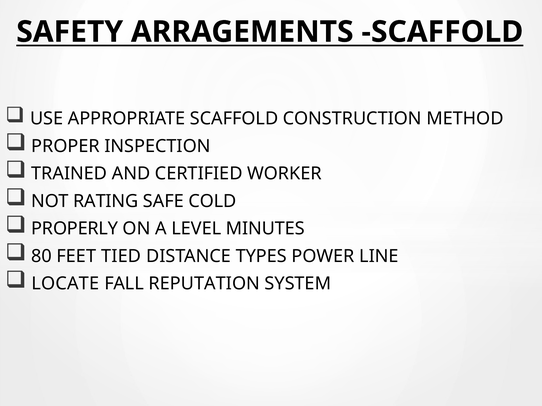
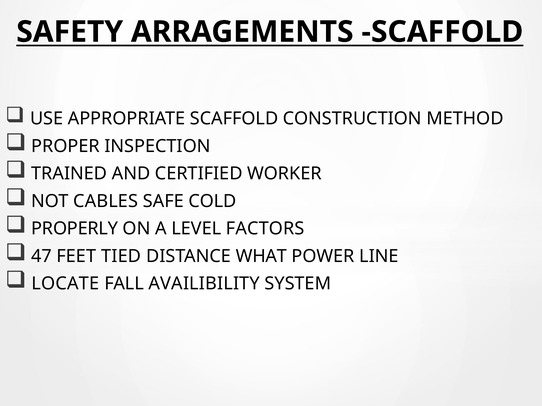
RATING: RATING -> CABLES
MINUTES: MINUTES -> FACTORS
80: 80 -> 47
TYPES: TYPES -> WHAT
REPUTATION: REPUTATION -> AVAILIBILITY
